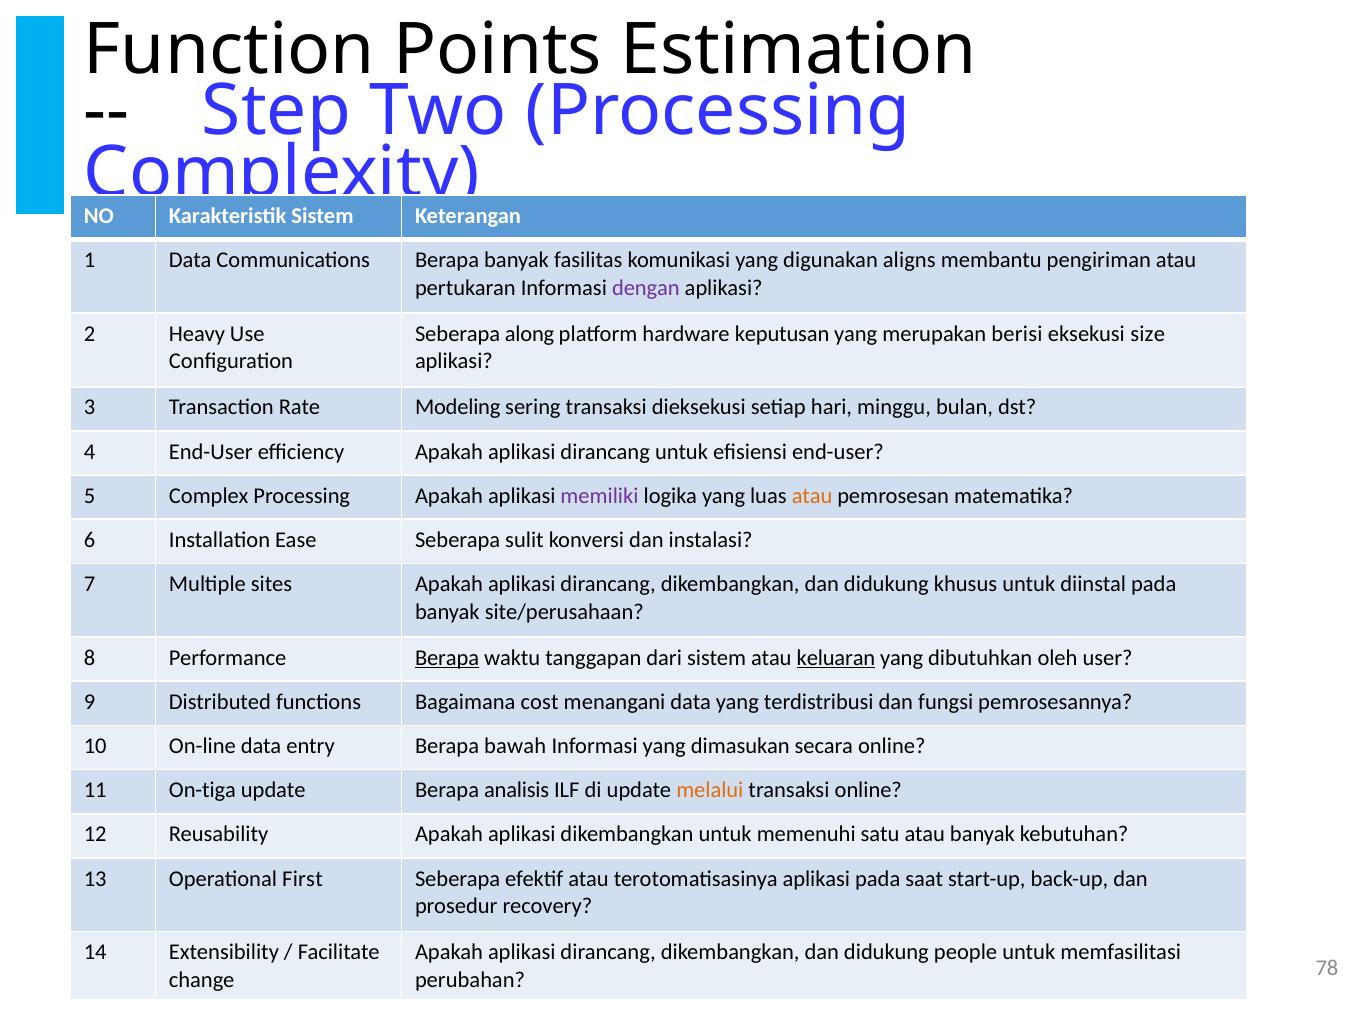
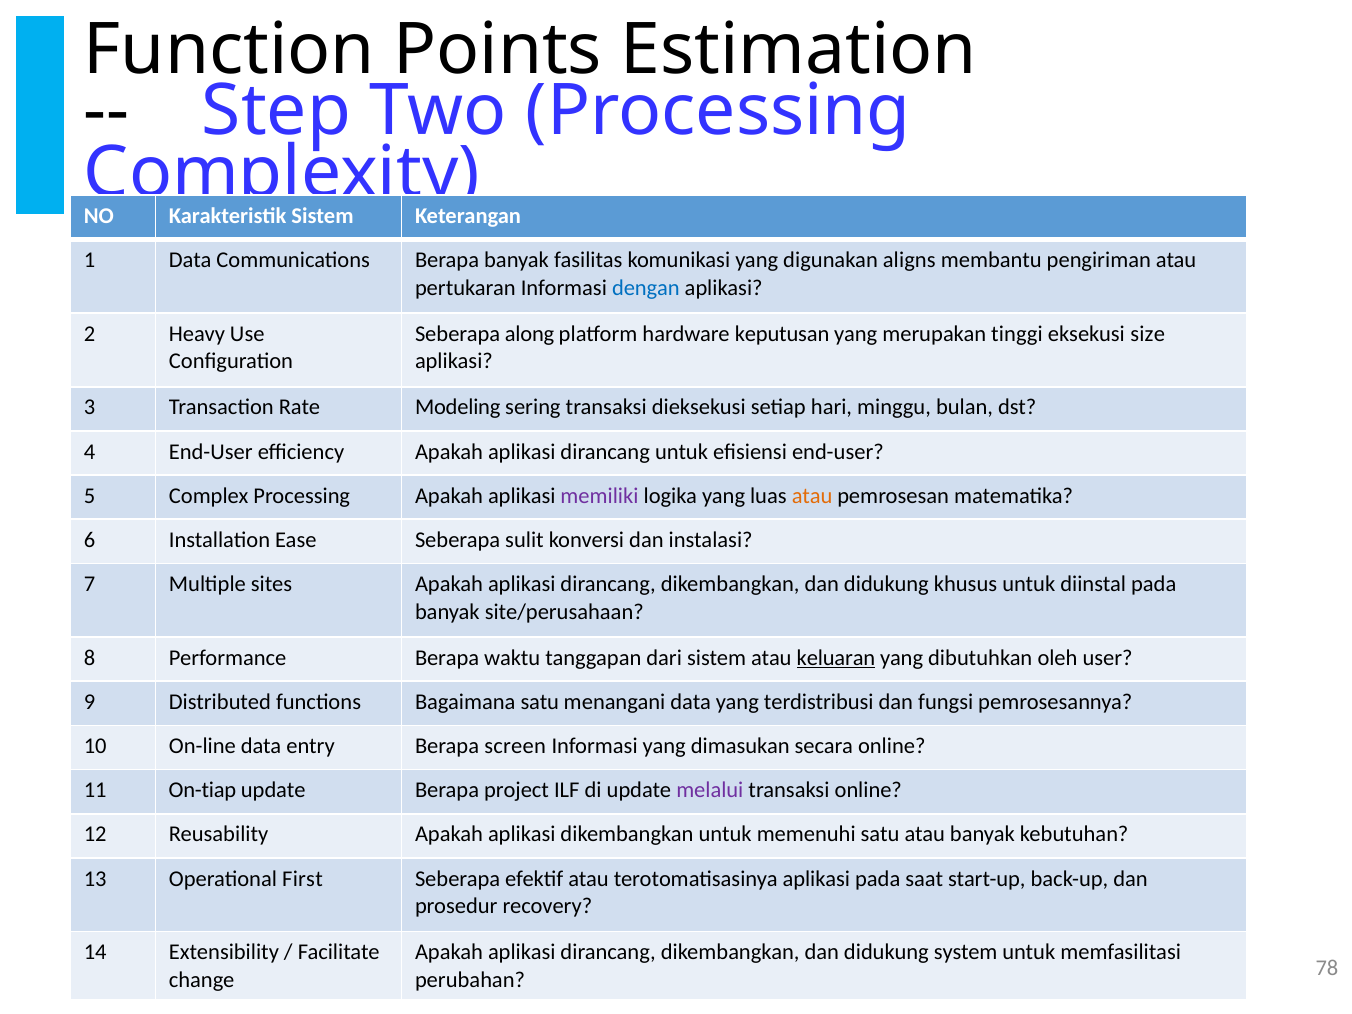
dengan colour: purple -> blue
berisi: berisi -> tinggi
Berapa at (447, 658) underline: present -> none
Bagaimana cost: cost -> satu
bawah: bawah -> screen
On-tiga: On-tiga -> On-tiap
analisis: analisis -> project
melalui colour: orange -> purple
people: people -> system
